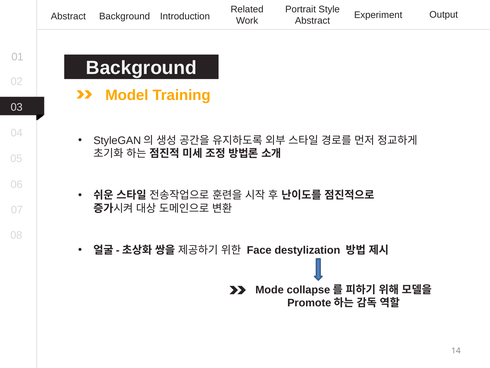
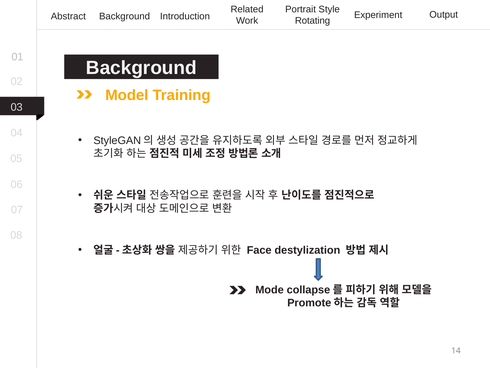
Abstract at (312, 21): Abstract -> Rotating
